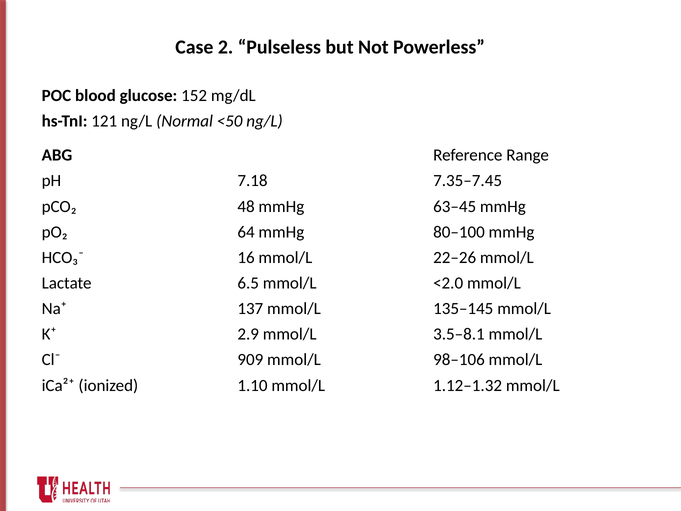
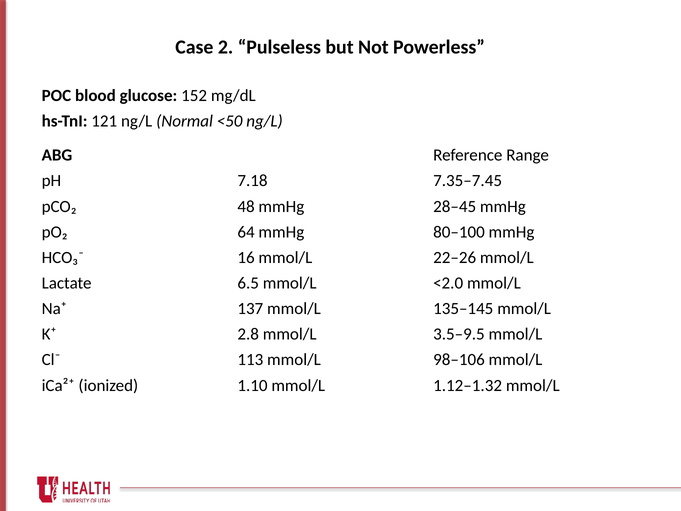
63–45: 63–45 -> 28–45
2.9: 2.9 -> 2.8
3.5–8.1: 3.5–8.1 -> 3.5–9.5
909: 909 -> 113
